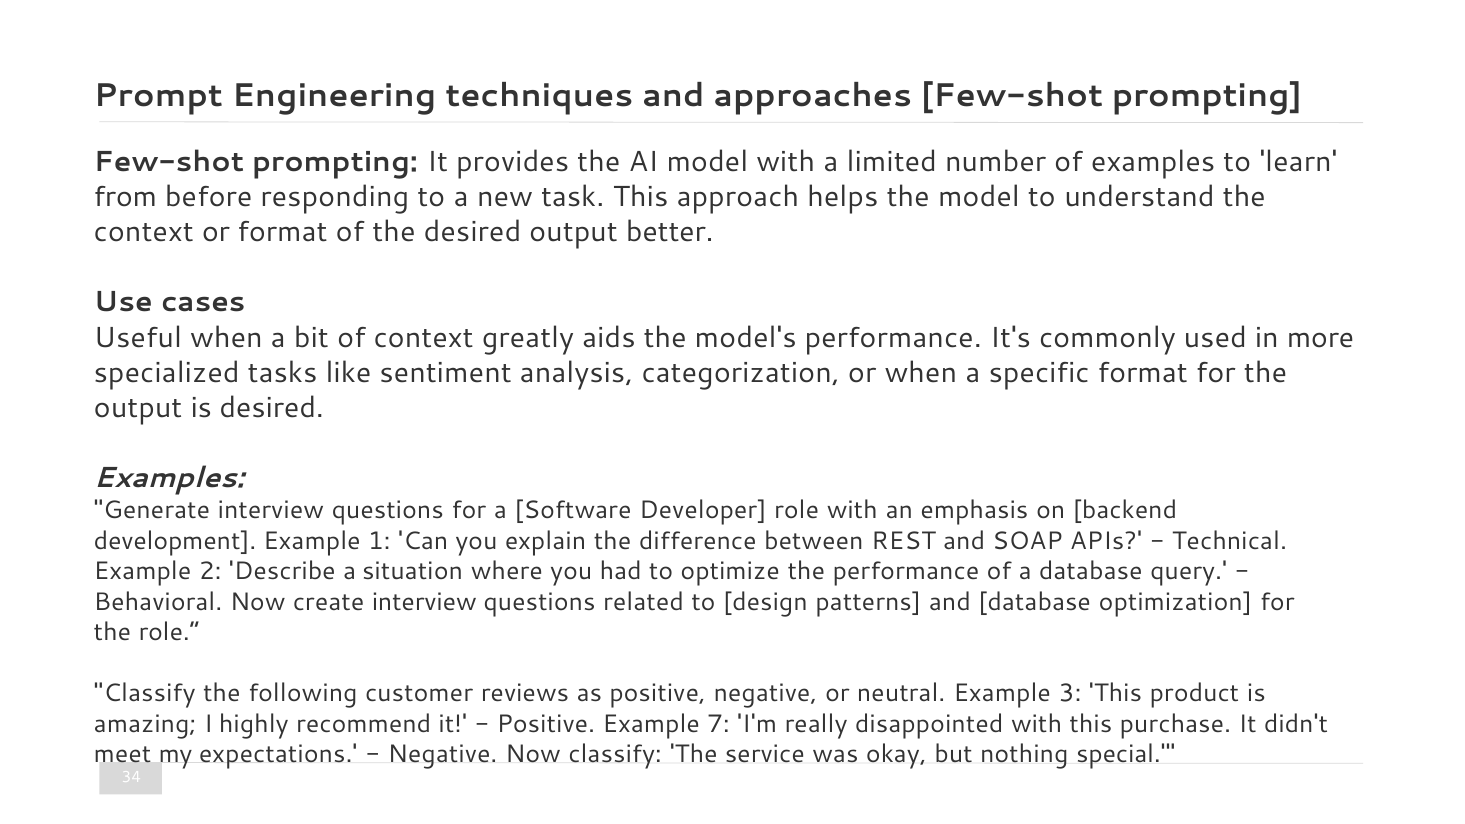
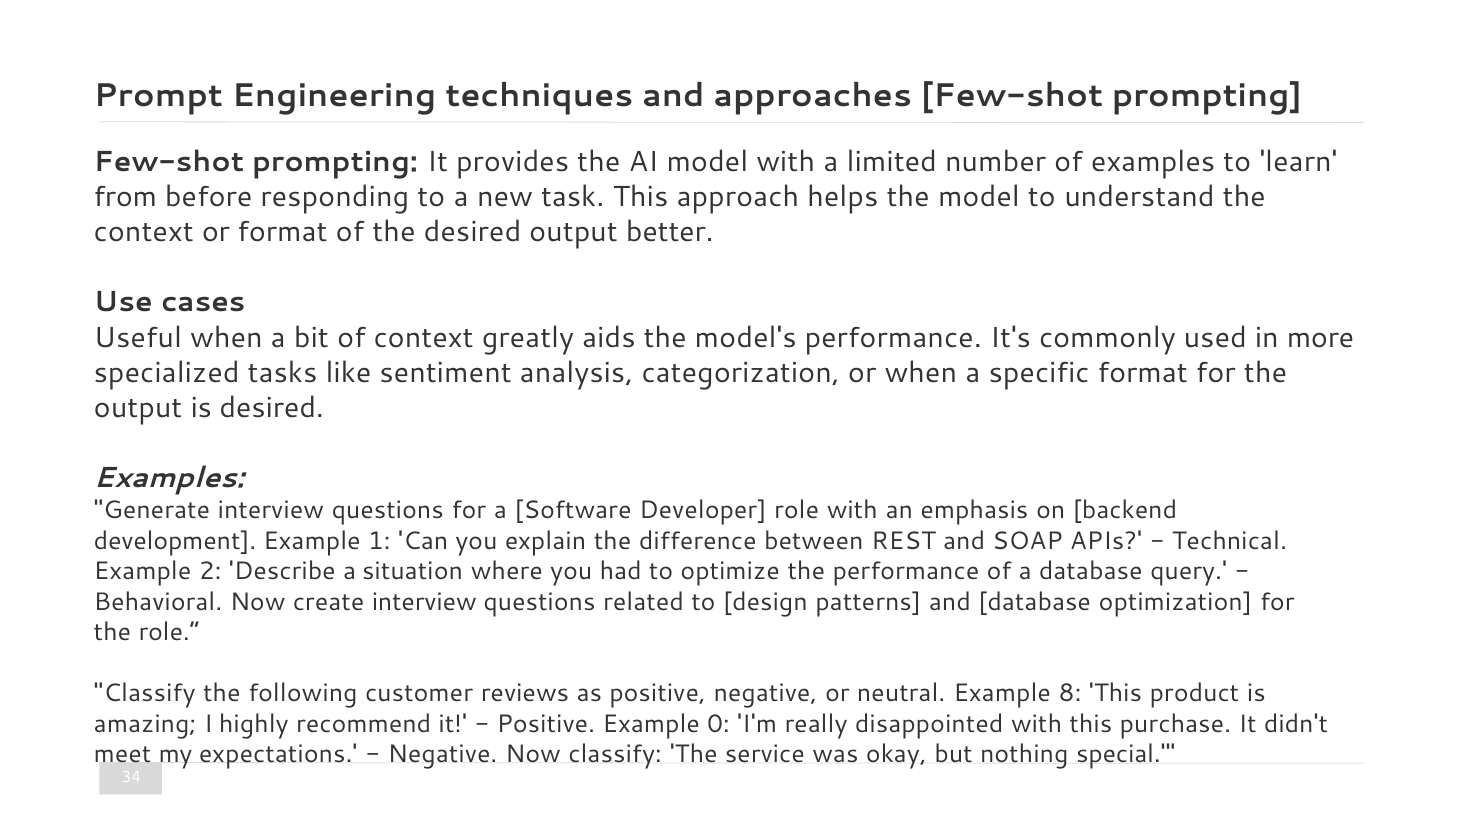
3: 3 -> 8
7: 7 -> 0
